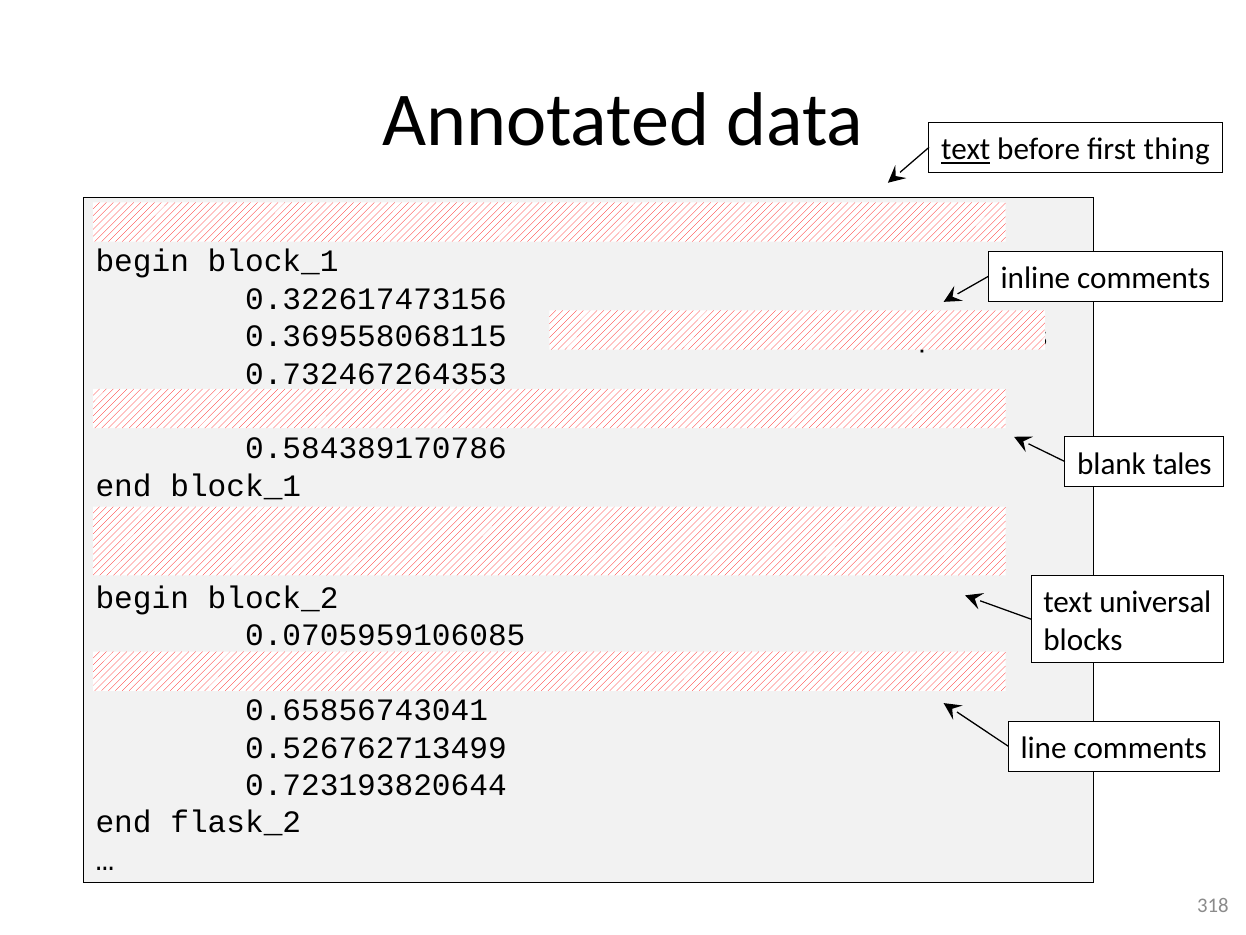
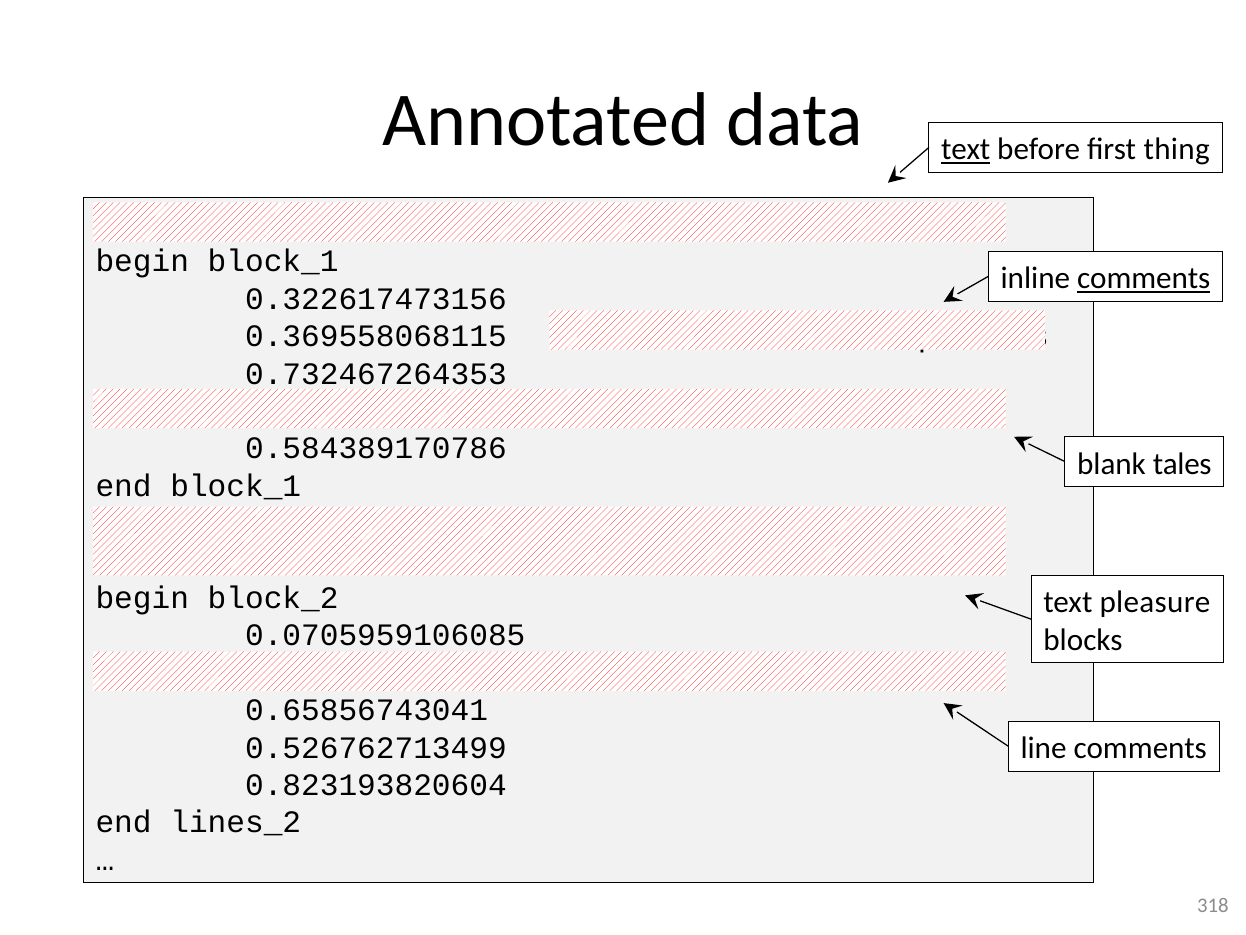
comments at (1144, 278) underline: none -> present
universal: universal -> pleasure
0.723193820644: 0.723193820644 -> 0.823193820604
flask_2: flask_2 -> lines_2
